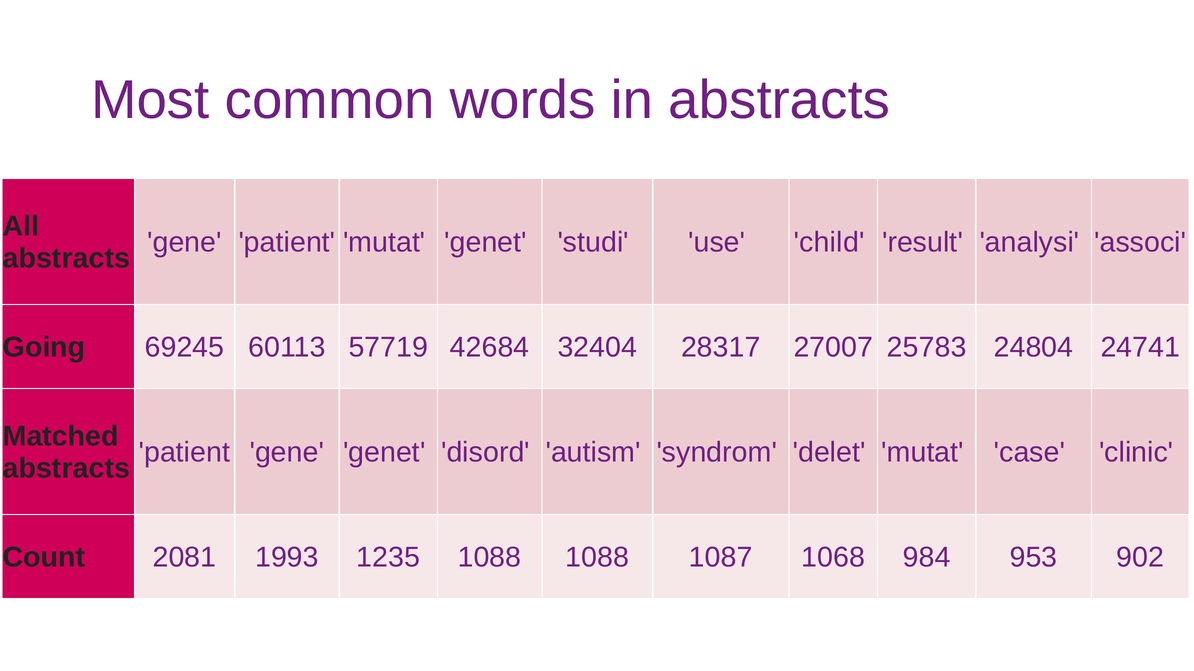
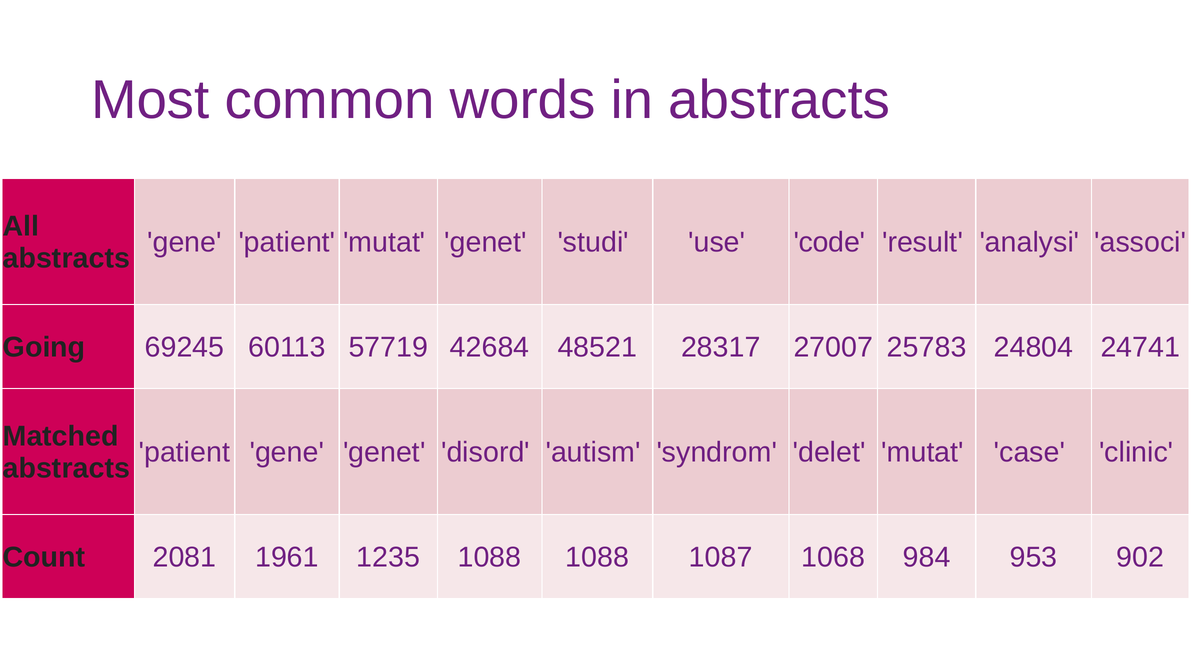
child: child -> code
32404: 32404 -> 48521
1993: 1993 -> 1961
